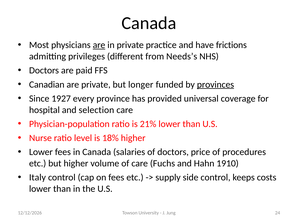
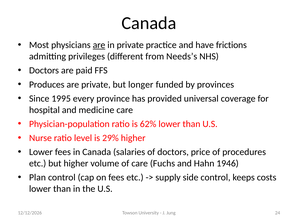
Canadian: Canadian -> Produces
provinces underline: present -> none
1927: 1927 -> 1995
selection: selection -> medicine
21%: 21% -> 62%
18%: 18% -> 29%
1910: 1910 -> 1946
Italy: Italy -> Plan
